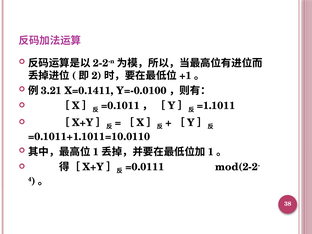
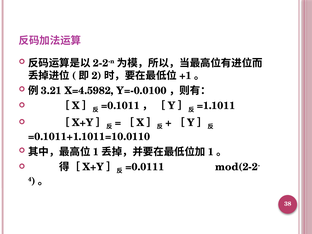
X=0.1411: X=0.1411 -> X=4.5982
